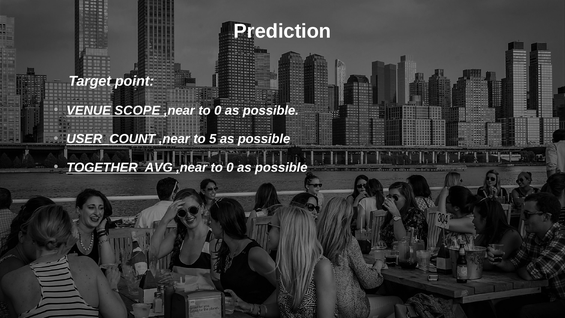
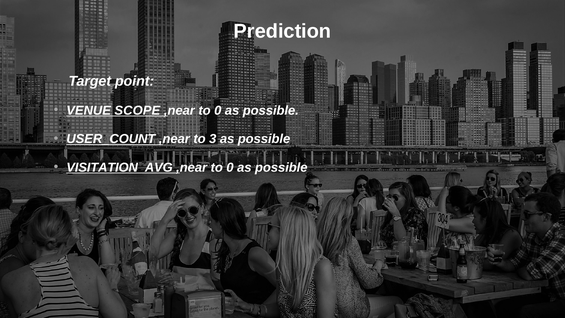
5: 5 -> 3
TOGETHER_AVG: TOGETHER_AVG -> VISITATION_AVG
